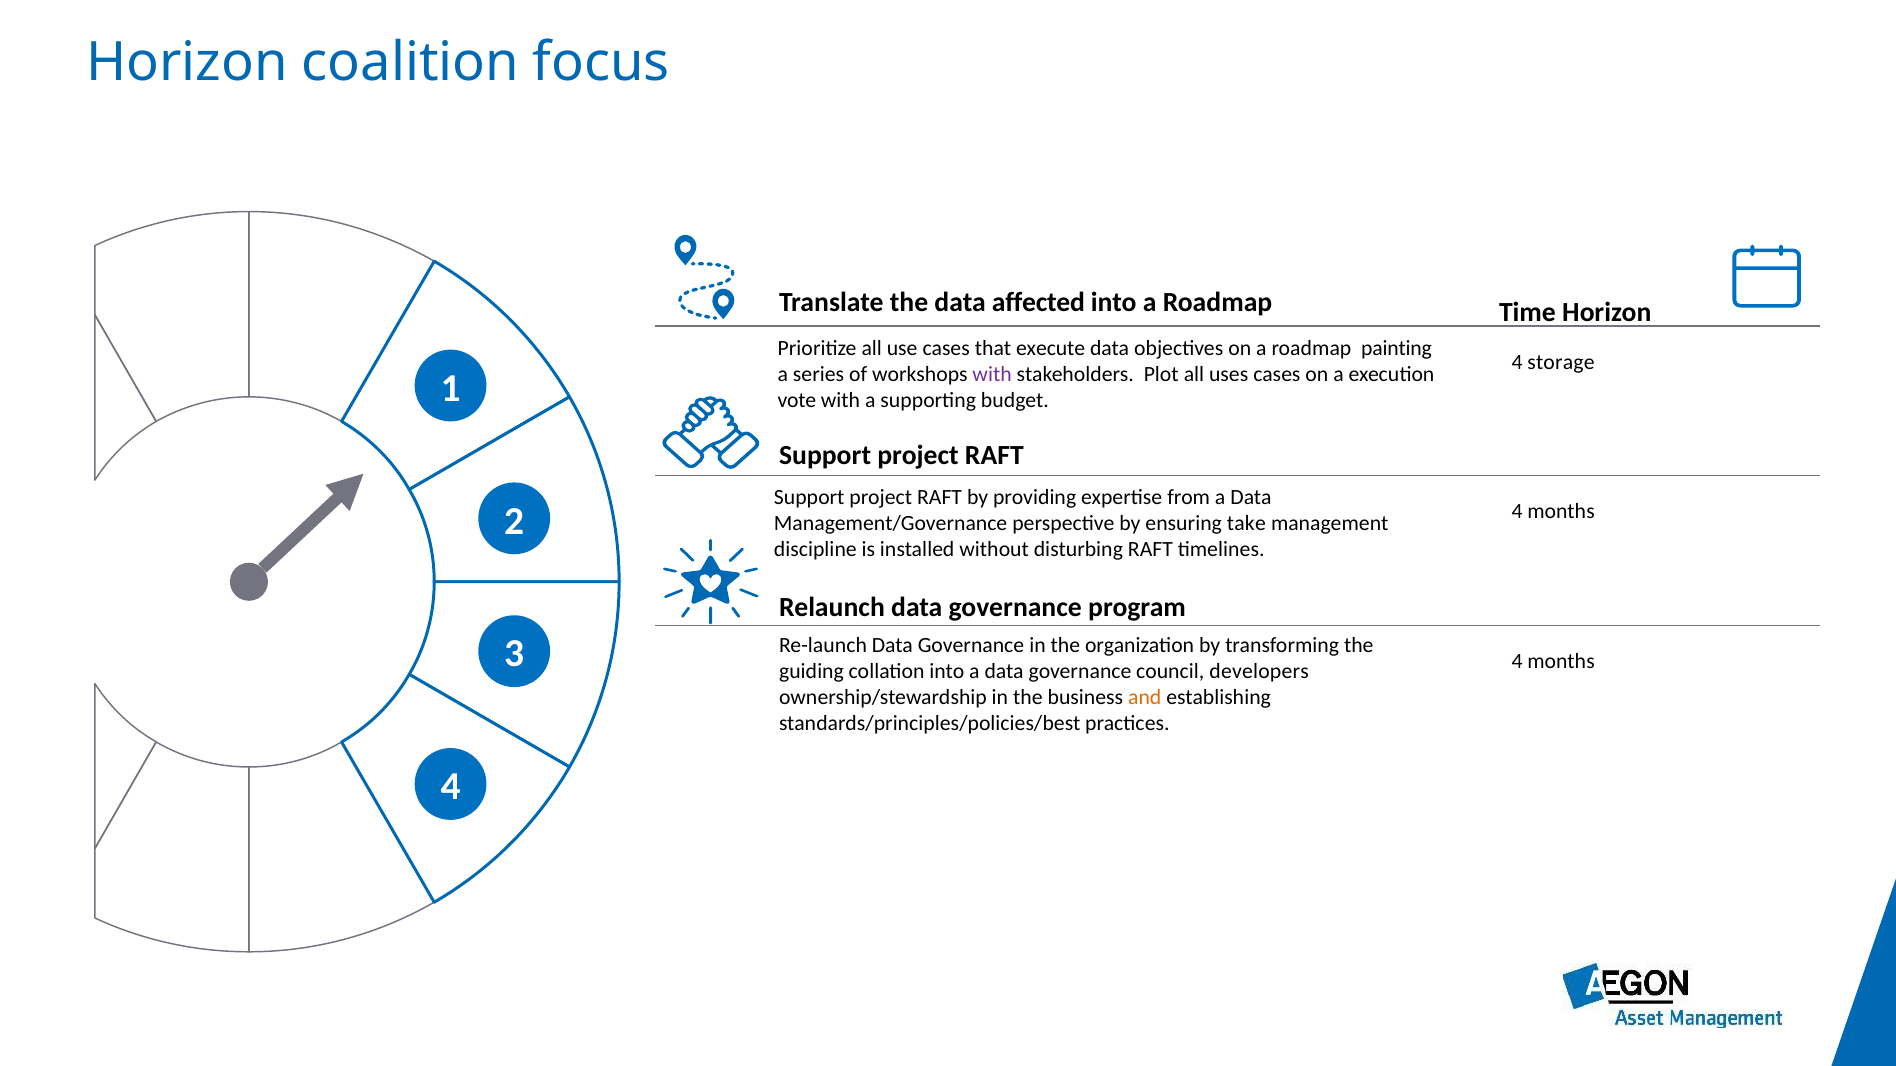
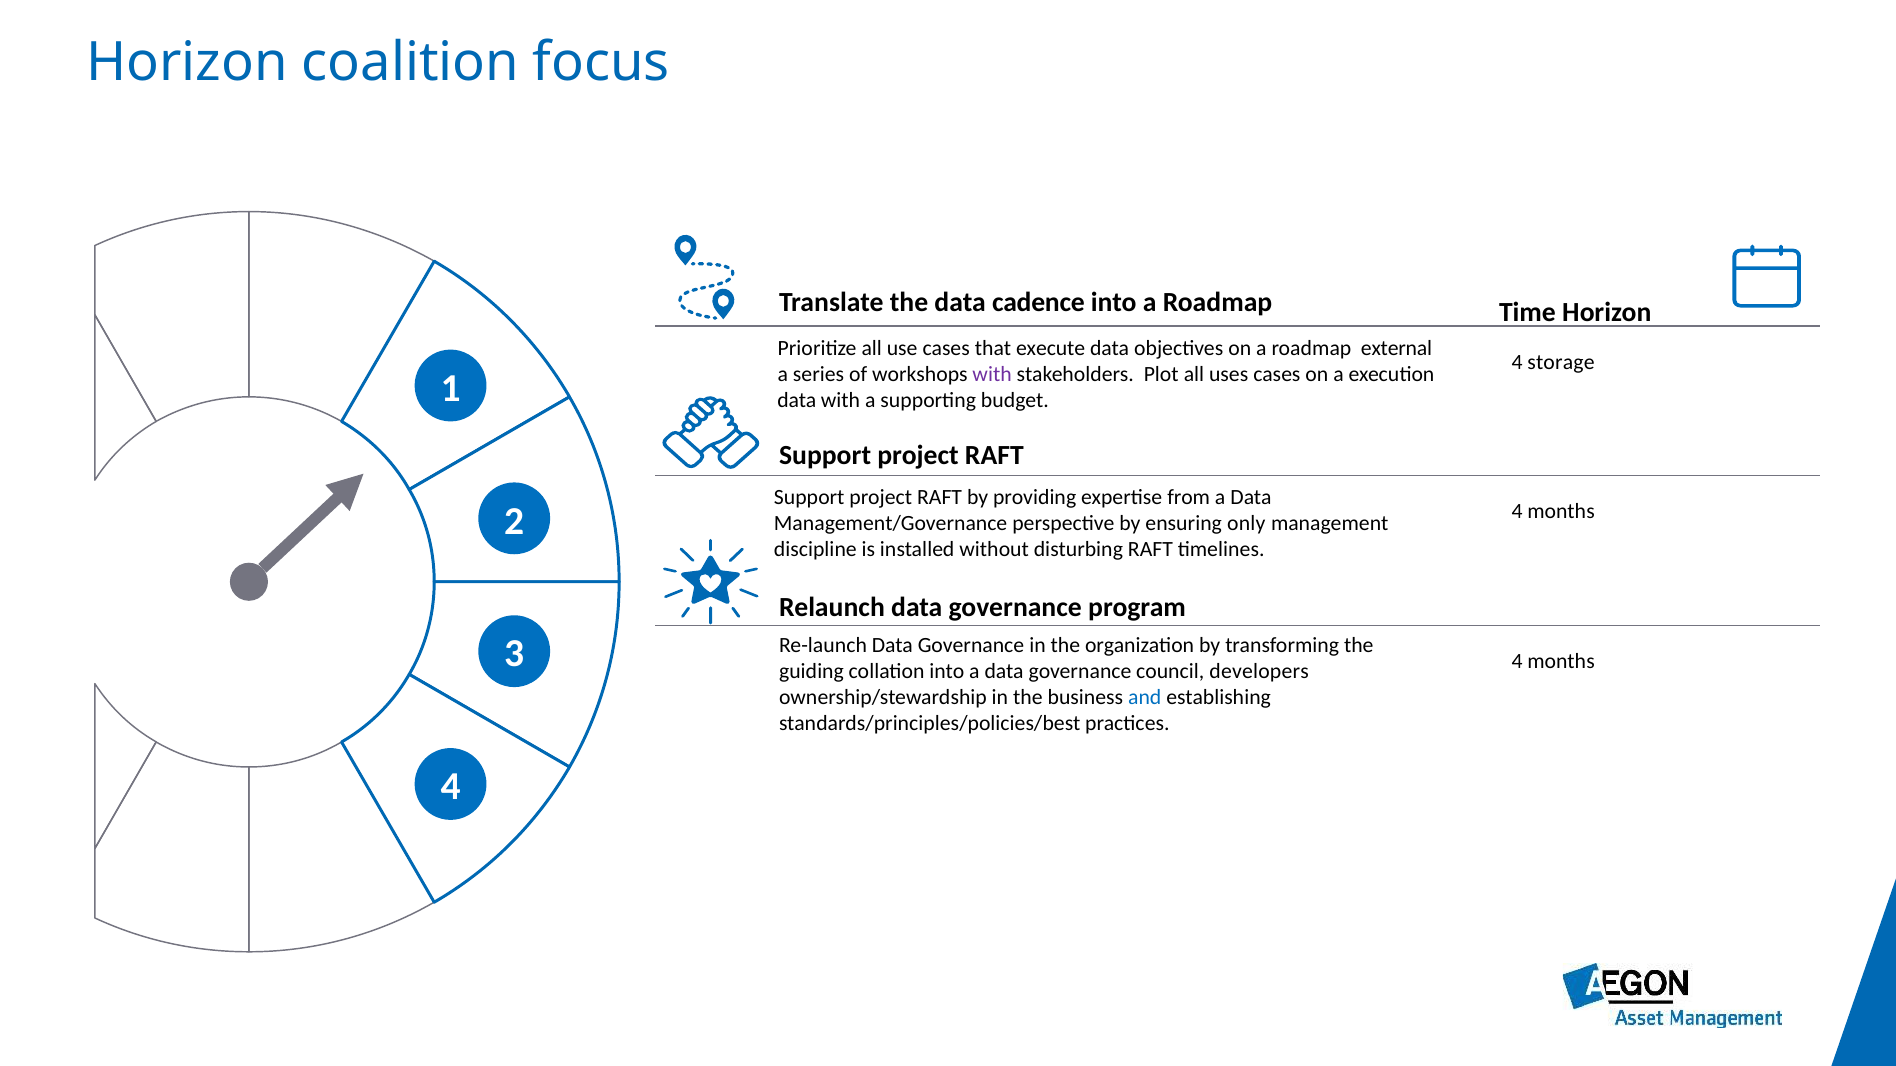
affected: affected -> cadence
painting: painting -> external
vote at (797, 401): vote -> data
take: take -> only
and colour: orange -> blue
